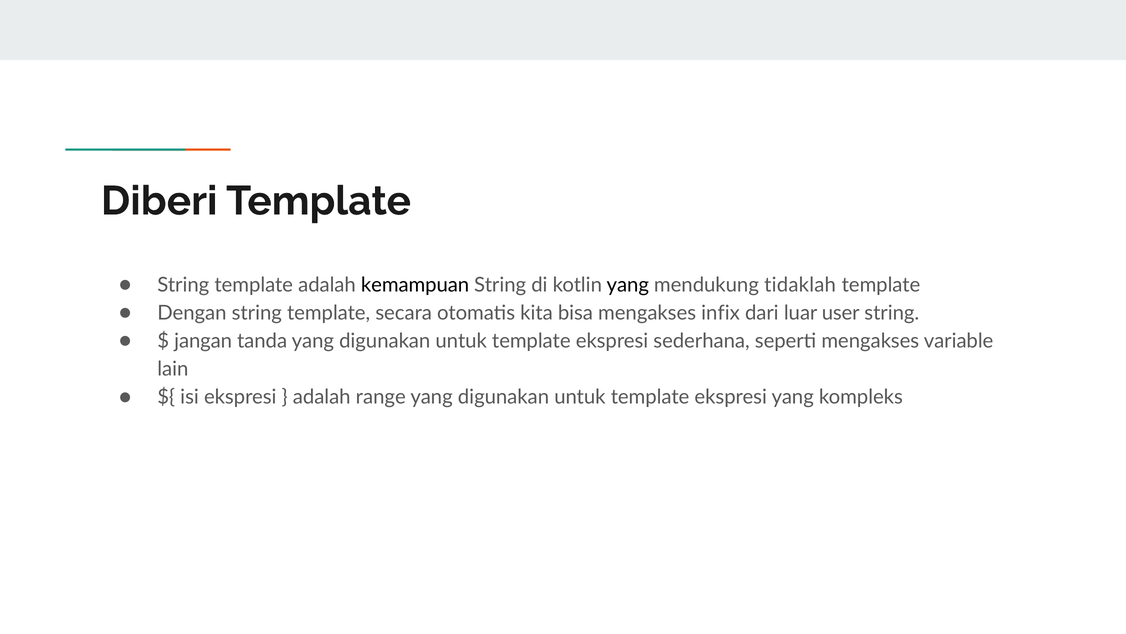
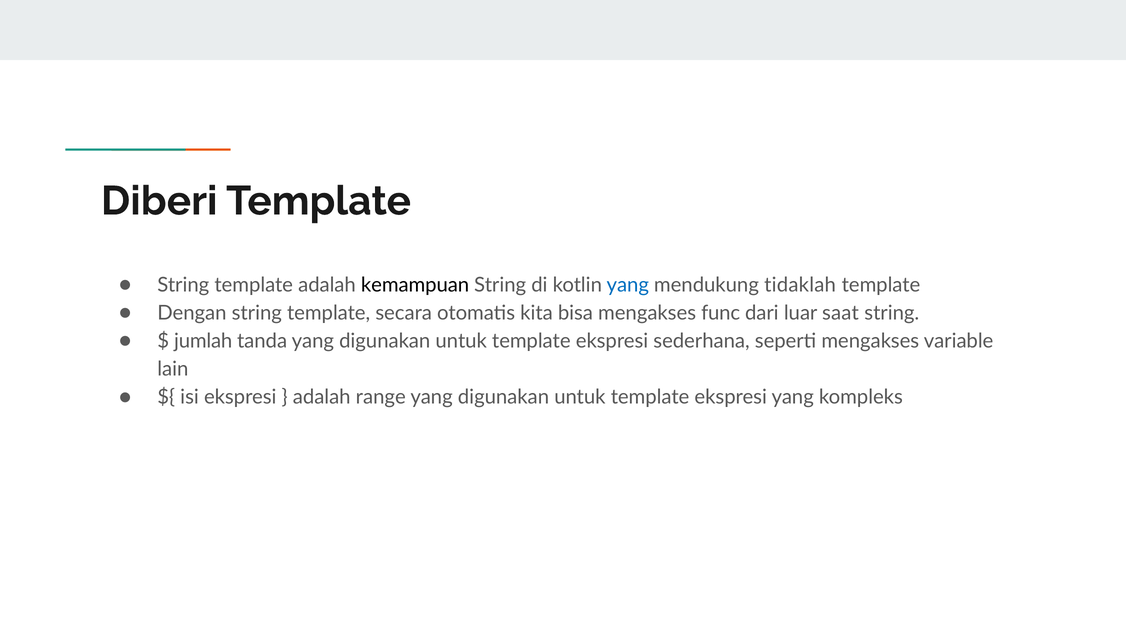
yang at (628, 285) colour: black -> blue
infix: infix -> func
user: user -> saat
jangan: jangan -> jumlah
